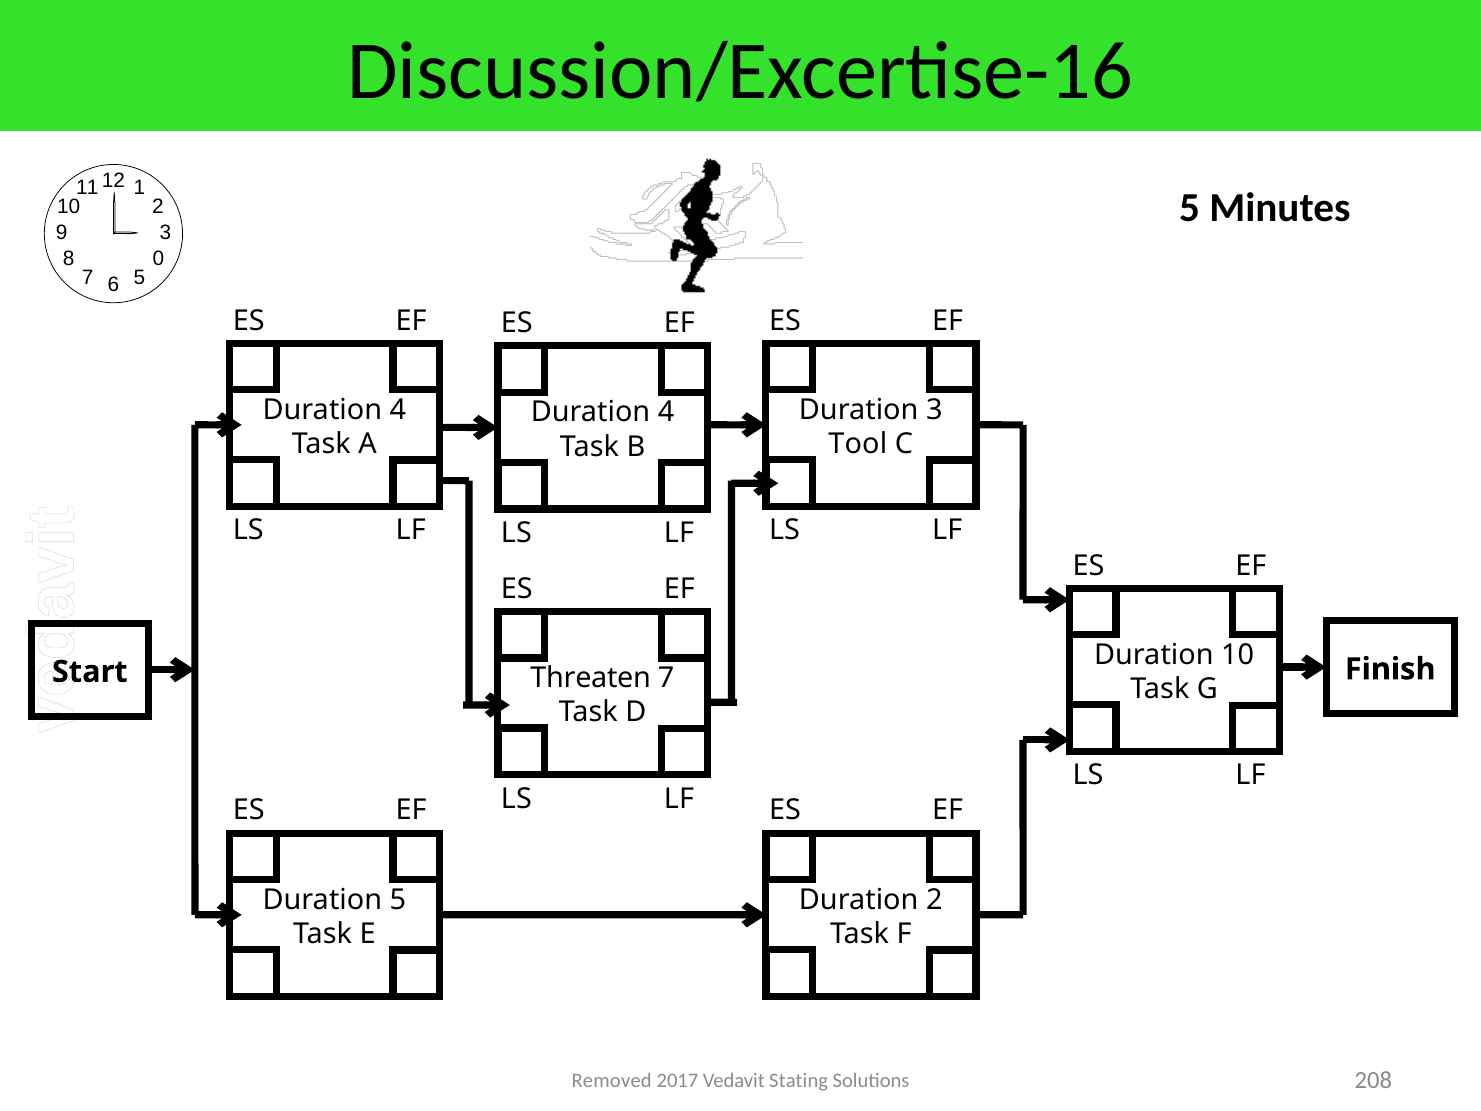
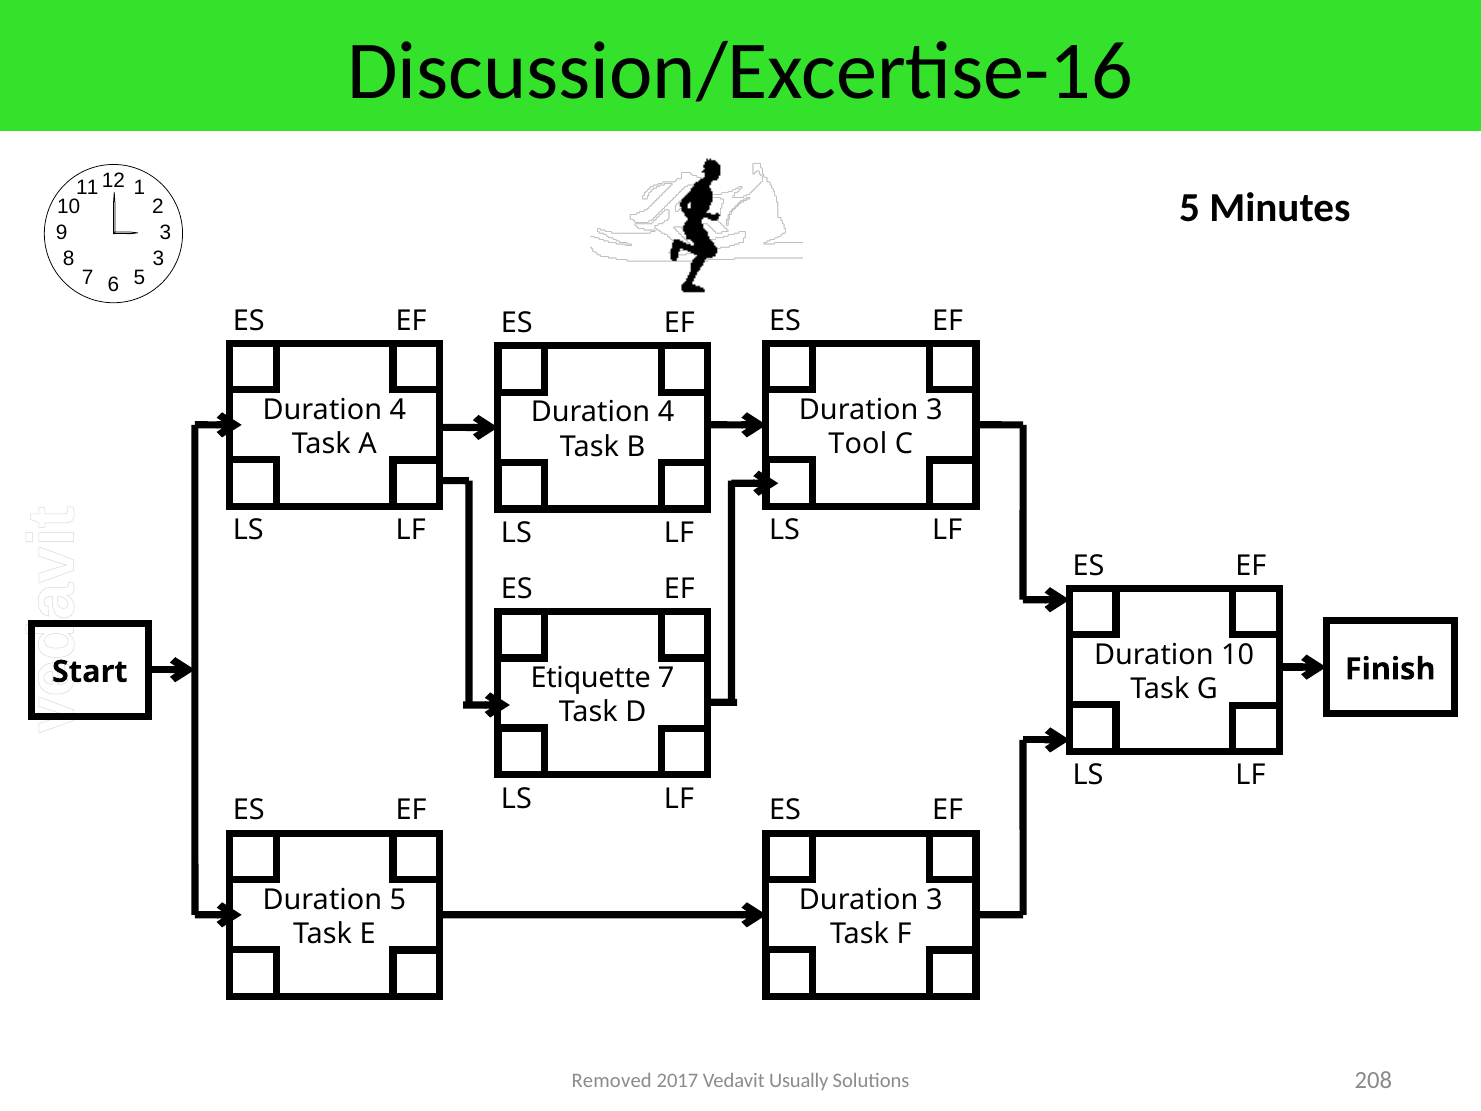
0 at (158, 259): 0 -> 3
Threaten: Threaten -> Etiquette
2 at (934, 899): 2 -> 3
Stating: Stating -> Usually
